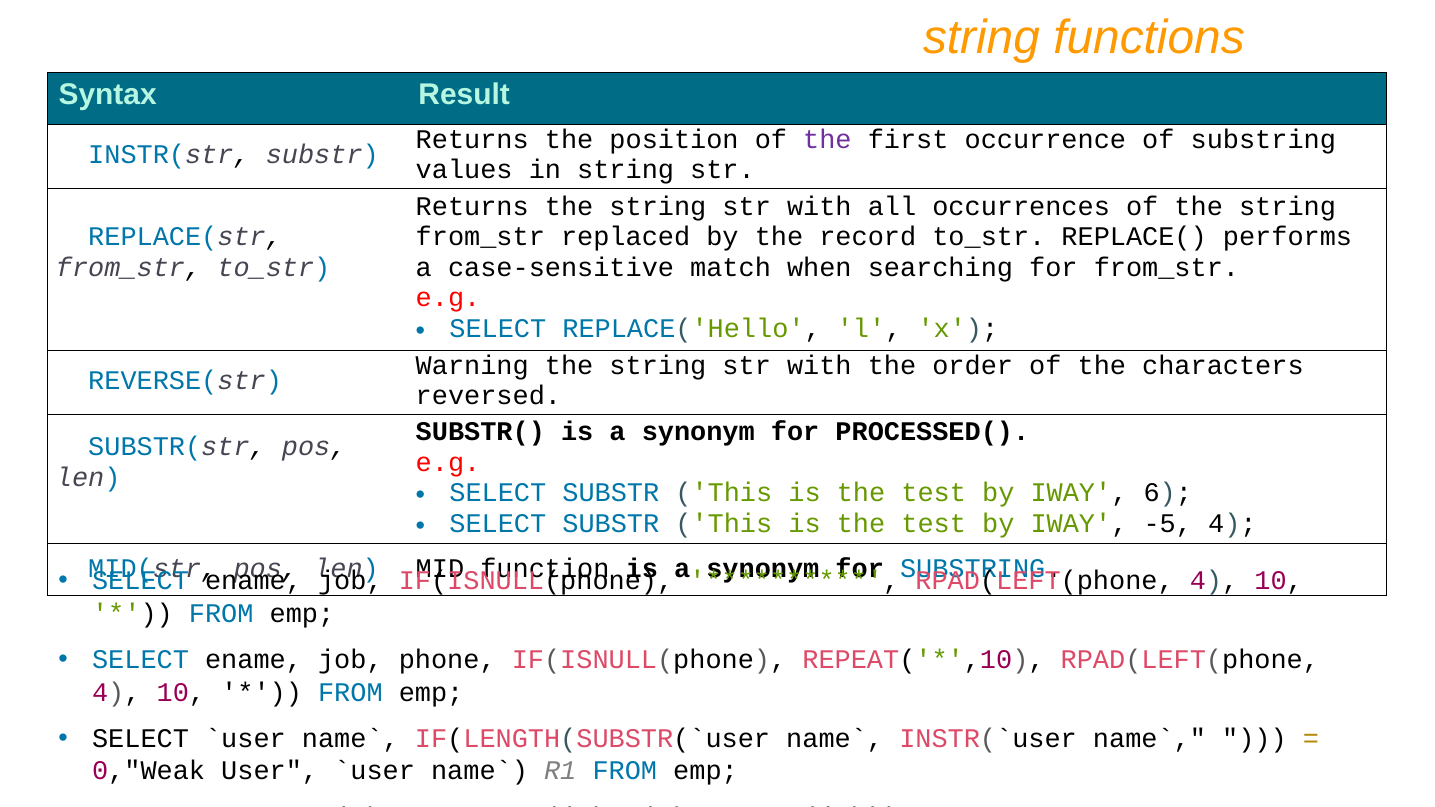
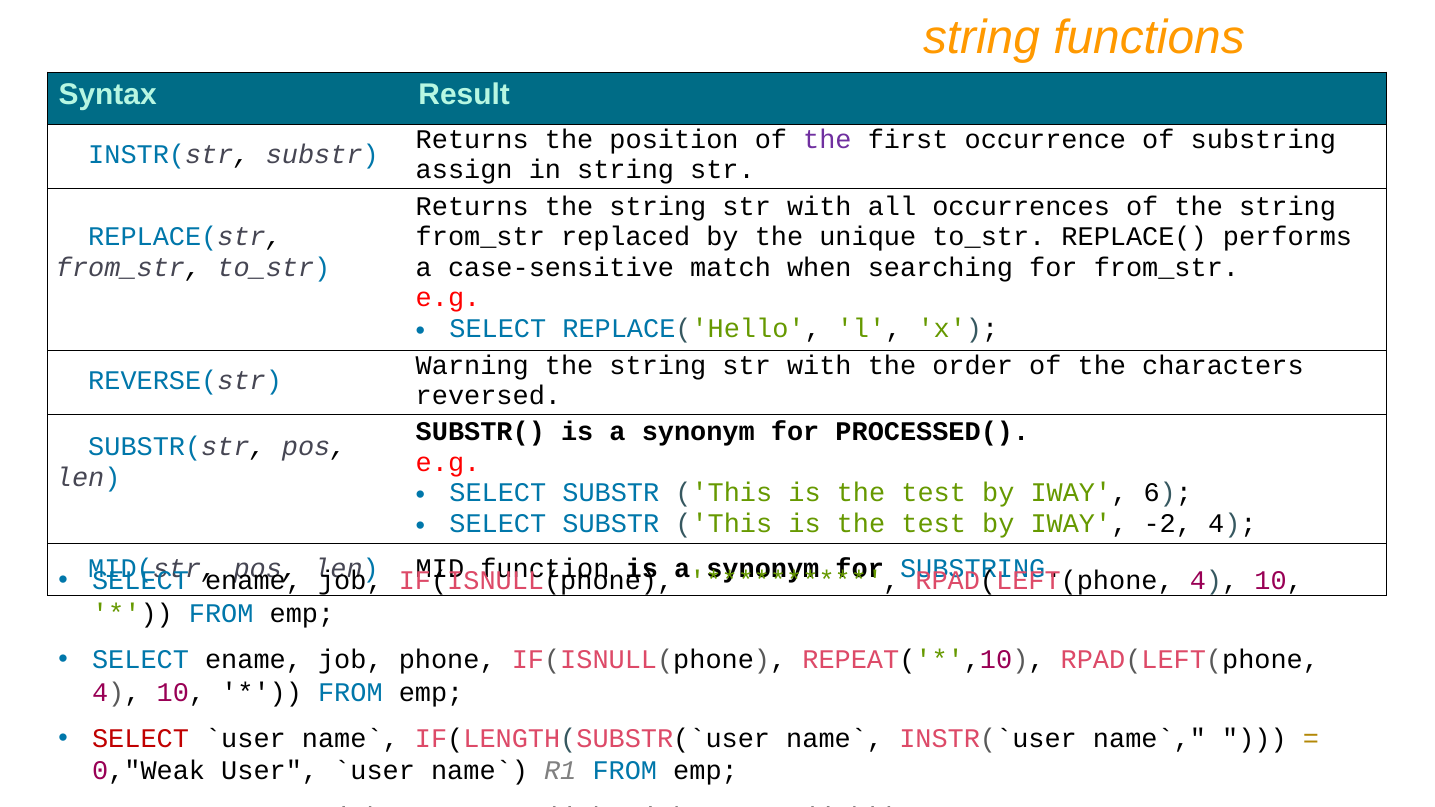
values: values -> assign
record: record -> unique
-5: -5 -> -2
SELECT at (141, 739) colour: black -> red
